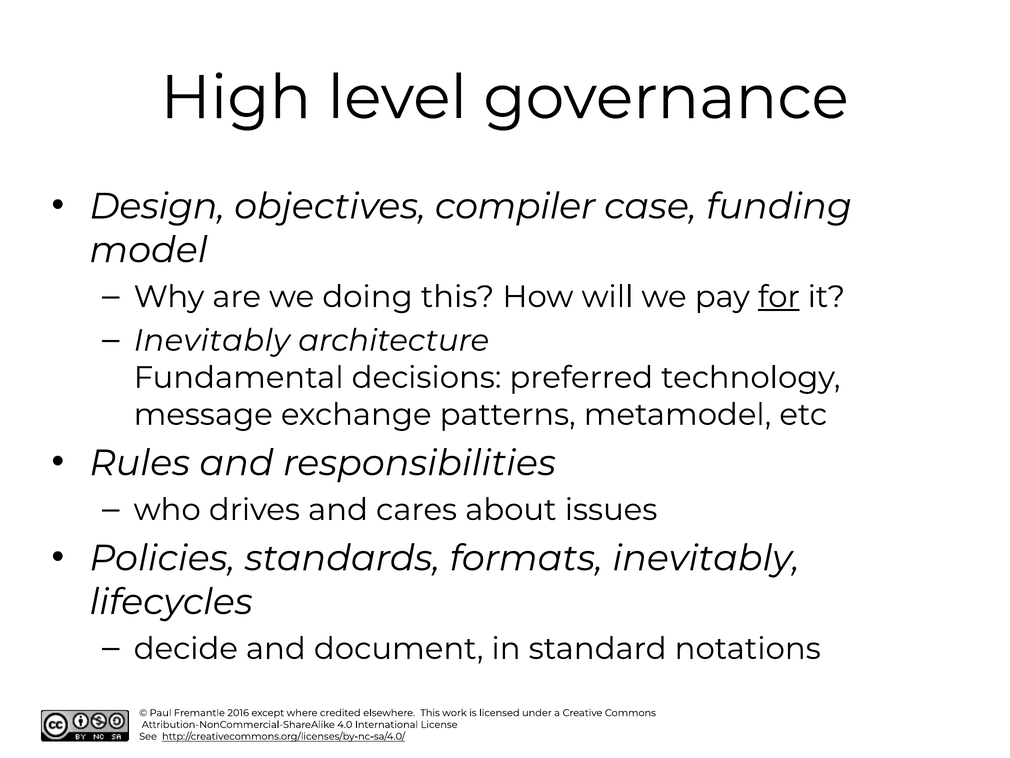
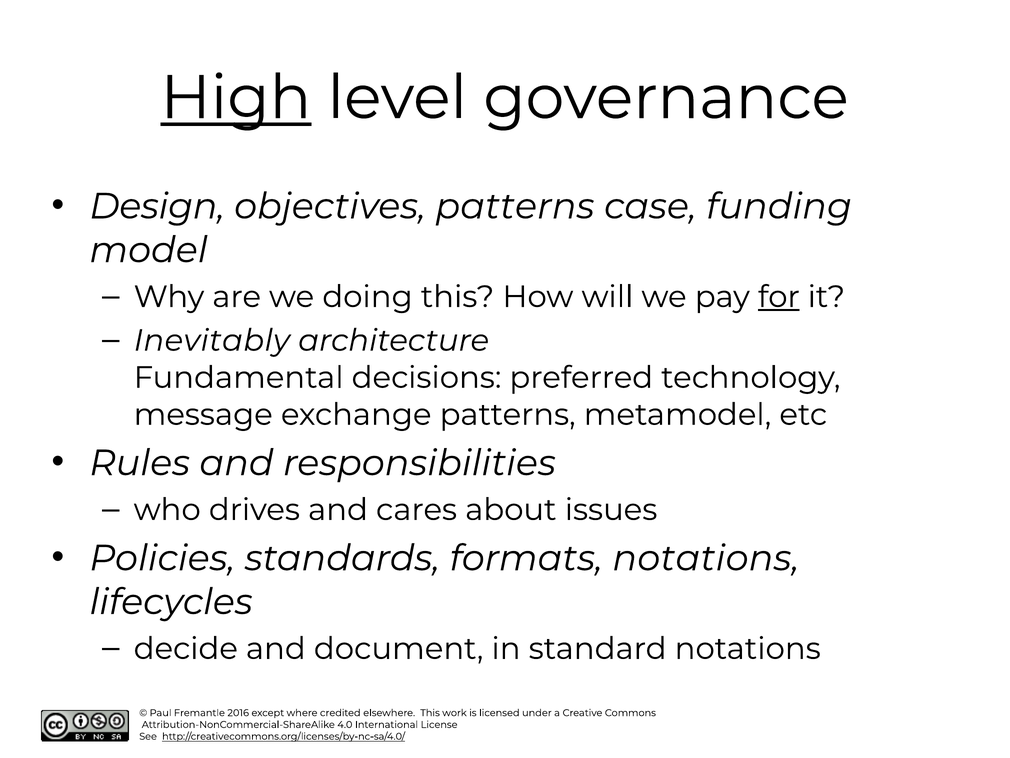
High underline: none -> present
objectives compiler: compiler -> patterns
formats inevitably: inevitably -> notations
